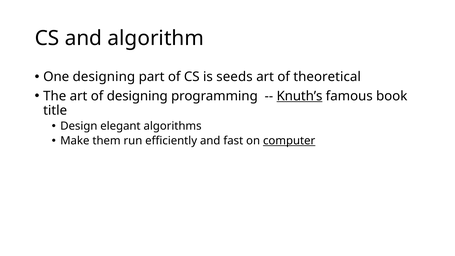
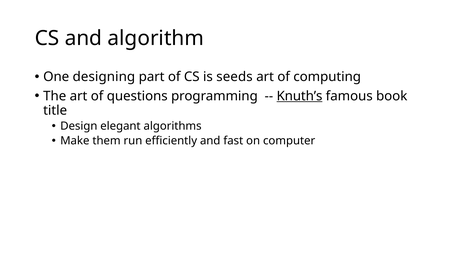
theoretical: theoretical -> computing
of designing: designing -> questions
computer underline: present -> none
